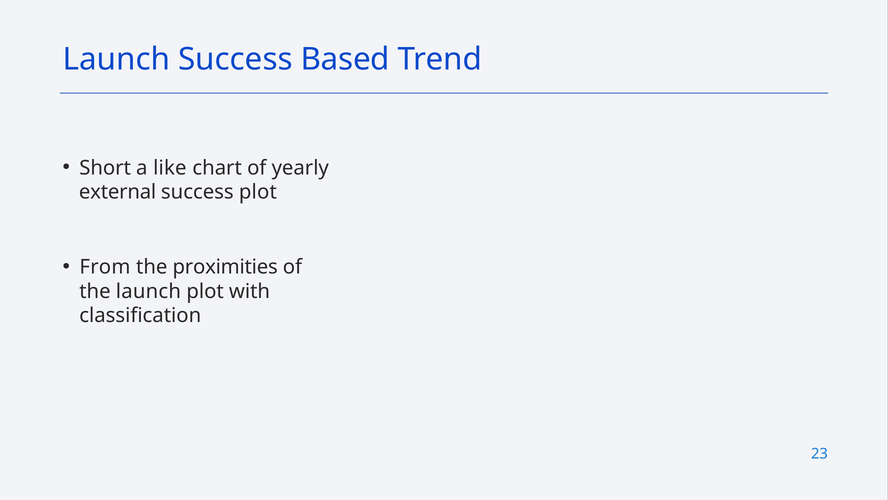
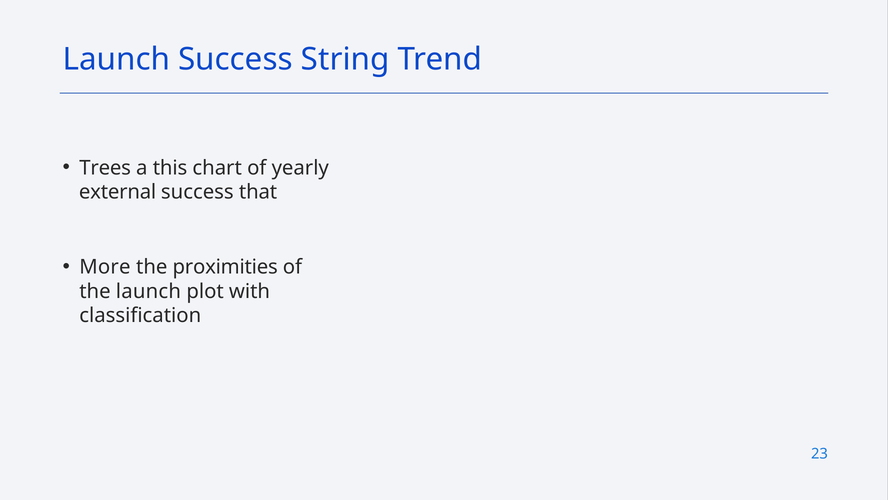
Based: Based -> String
Short: Short -> Trees
like: like -> this
success plot: plot -> that
From: From -> More
